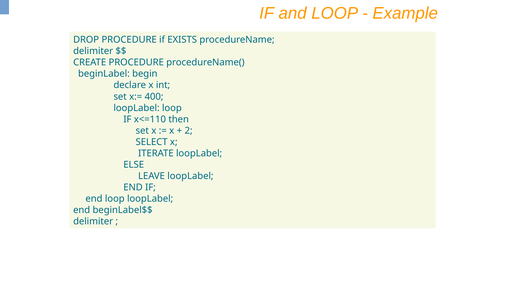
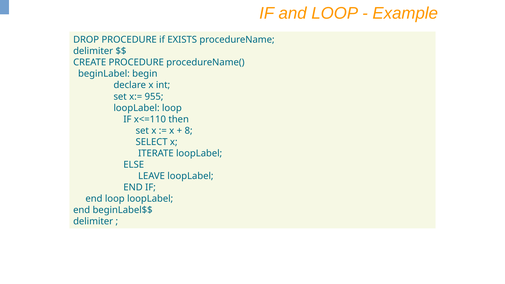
400: 400 -> 955
2: 2 -> 8
